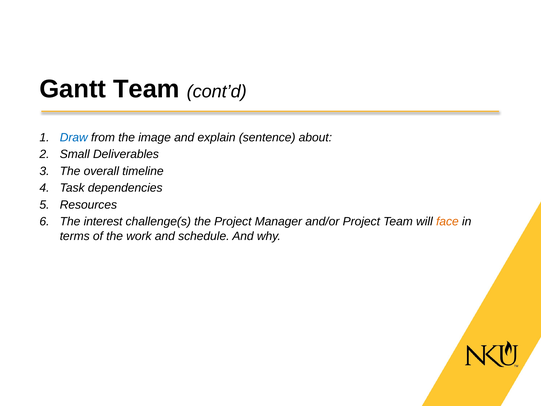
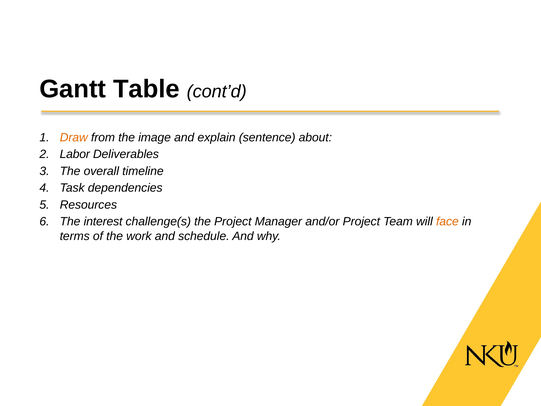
Gantt Team: Team -> Table
Draw colour: blue -> orange
Small: Small -> Labor
